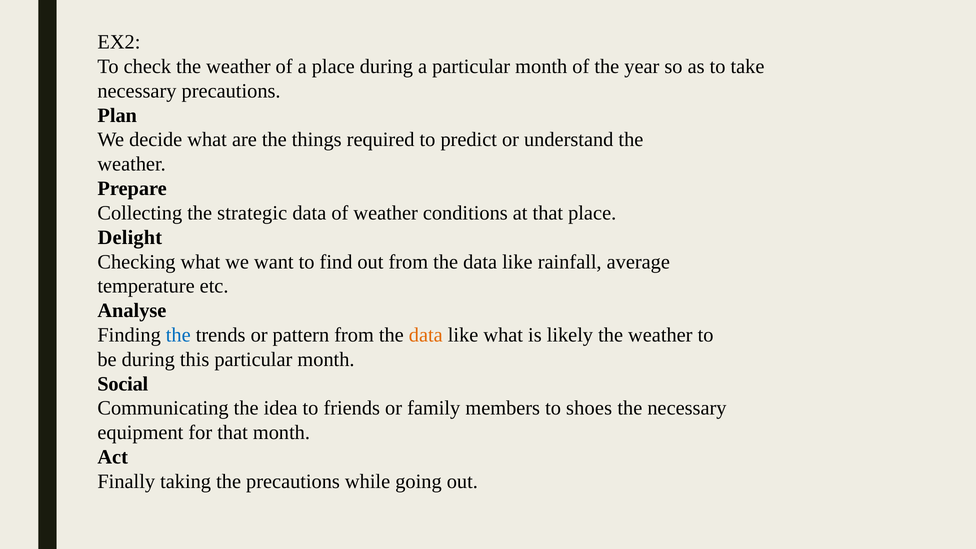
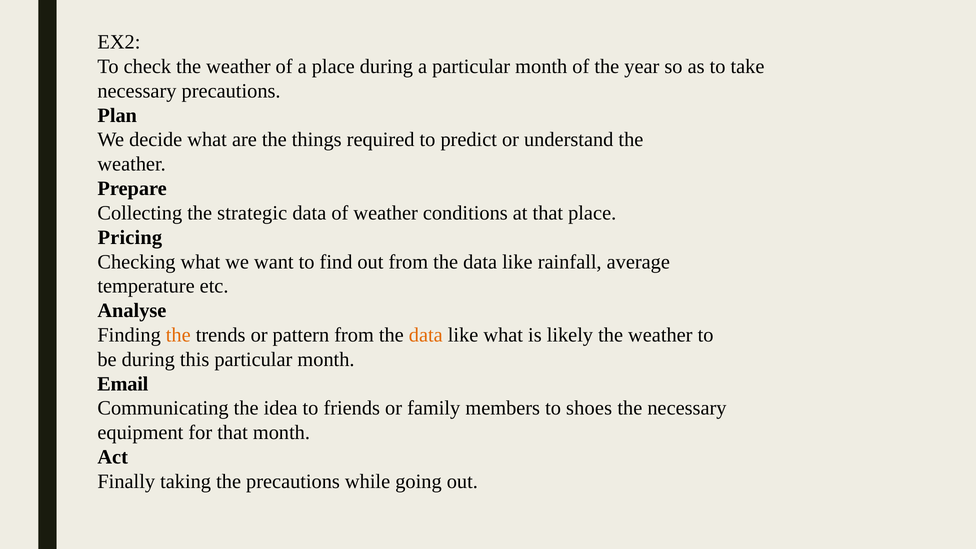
Delight: Delight -> Pricing
the at (178, 335) colour: blue -> orange
Social: Social -> Email
